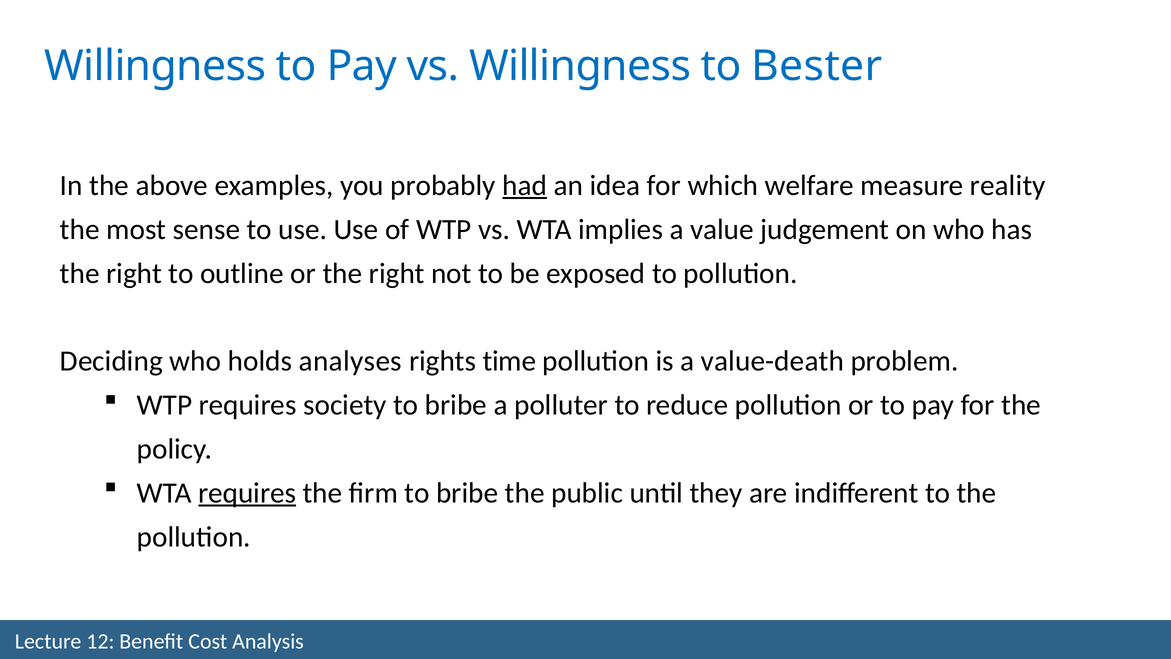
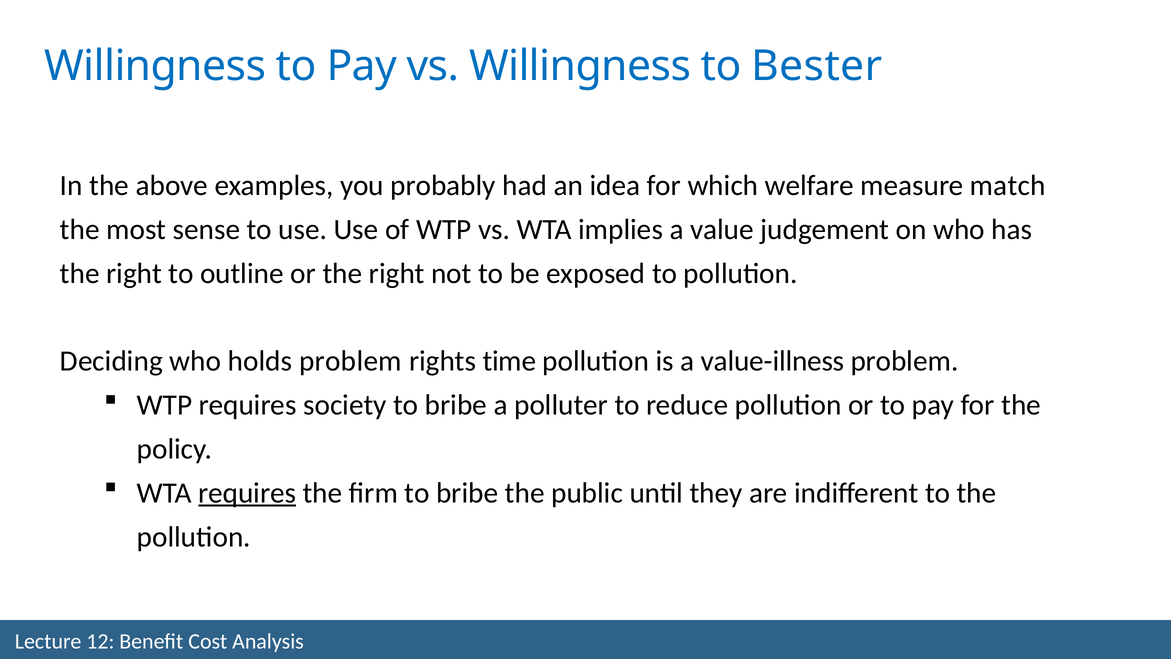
had underline: present -> none
reality: reality -> match
holds analyses: analyses -> problem
value-death: value-death -> value-illness
